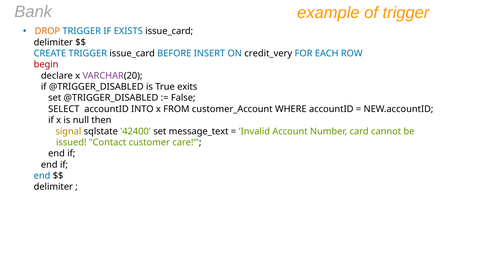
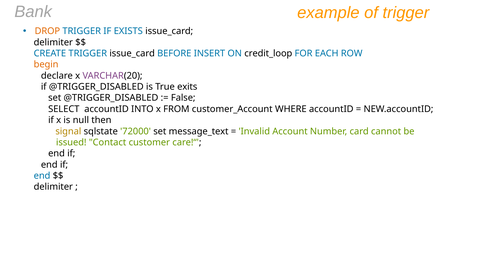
credit_very: credit_very -> credit_loop
begin colour: red -> orange
42400: 42400 -> 72000
